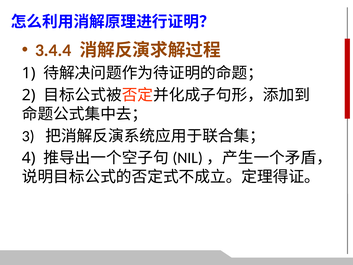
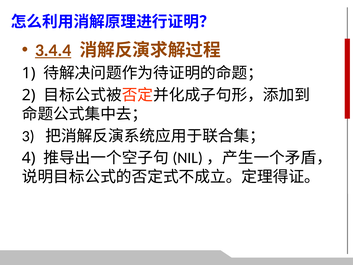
3.4.4 underline: none -> present
